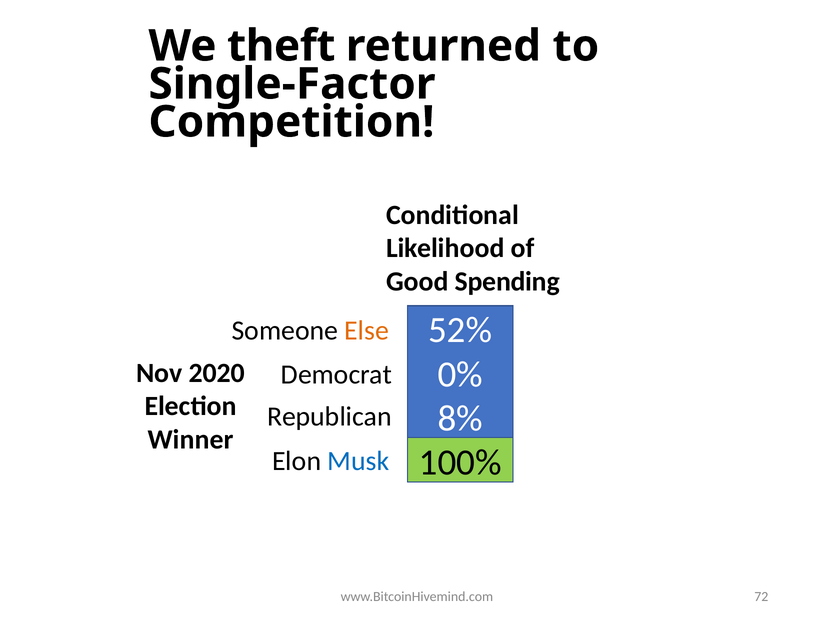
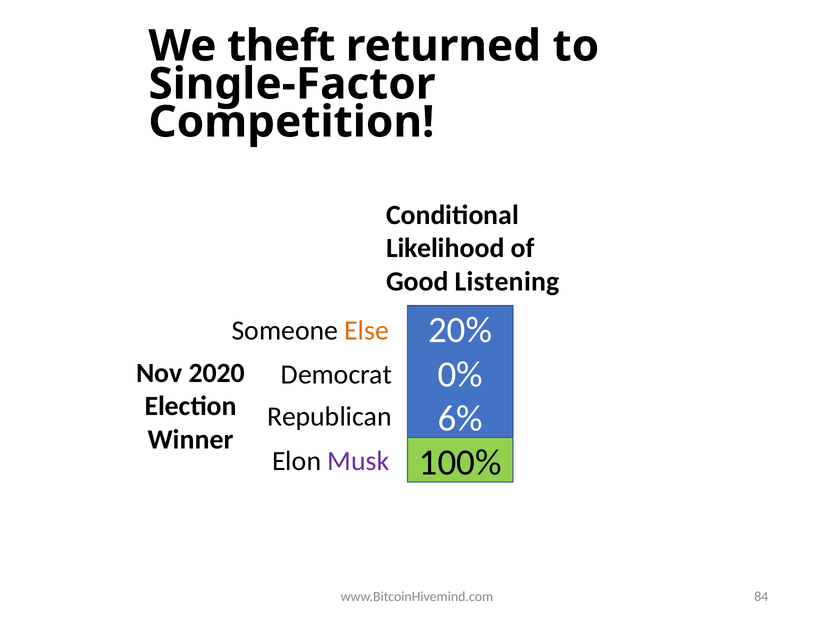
Spending: Spending -> Listening
52%: 52% -> 20%
8%: 8% -> 6%
Musk colour: blue -> purple
72: 72 -> 84
